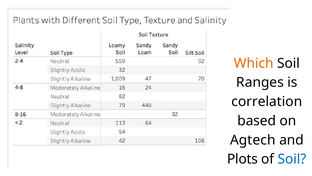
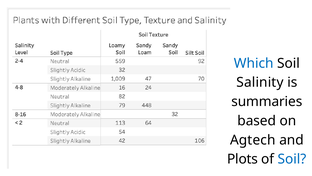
Which colour: orange -> blue
Ranges: Ranges -> Salinity
correlation: correlation -> summaries
